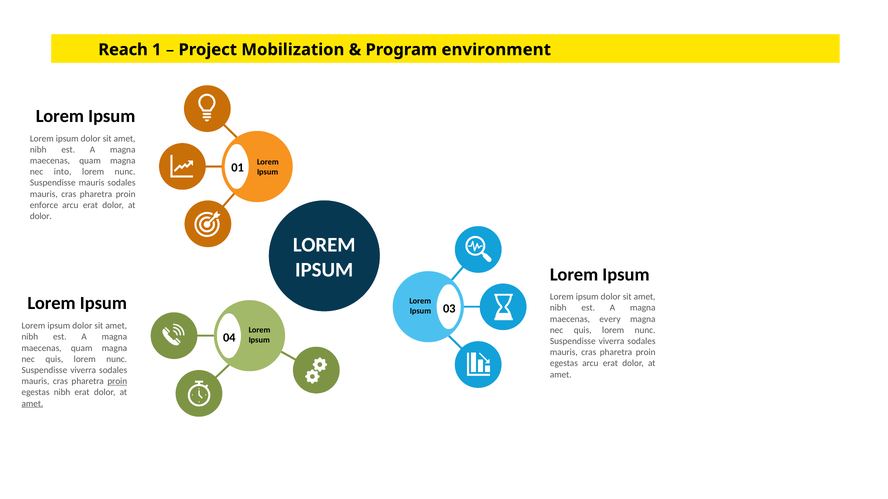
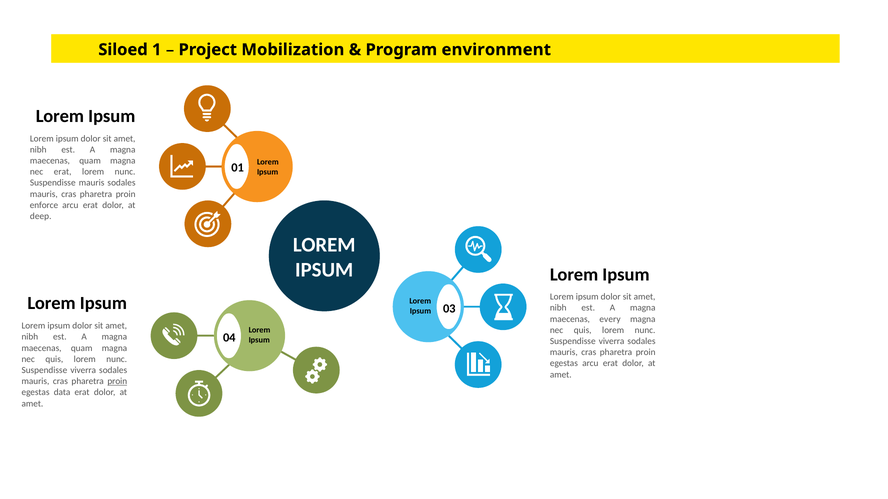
Reach: Reach -> Siloed
nec into: into -> erat
dolor at (41, 216): dolor -> deep
egestas nibh: nibh -> data
amet at (32, 404) underline: present -> none
